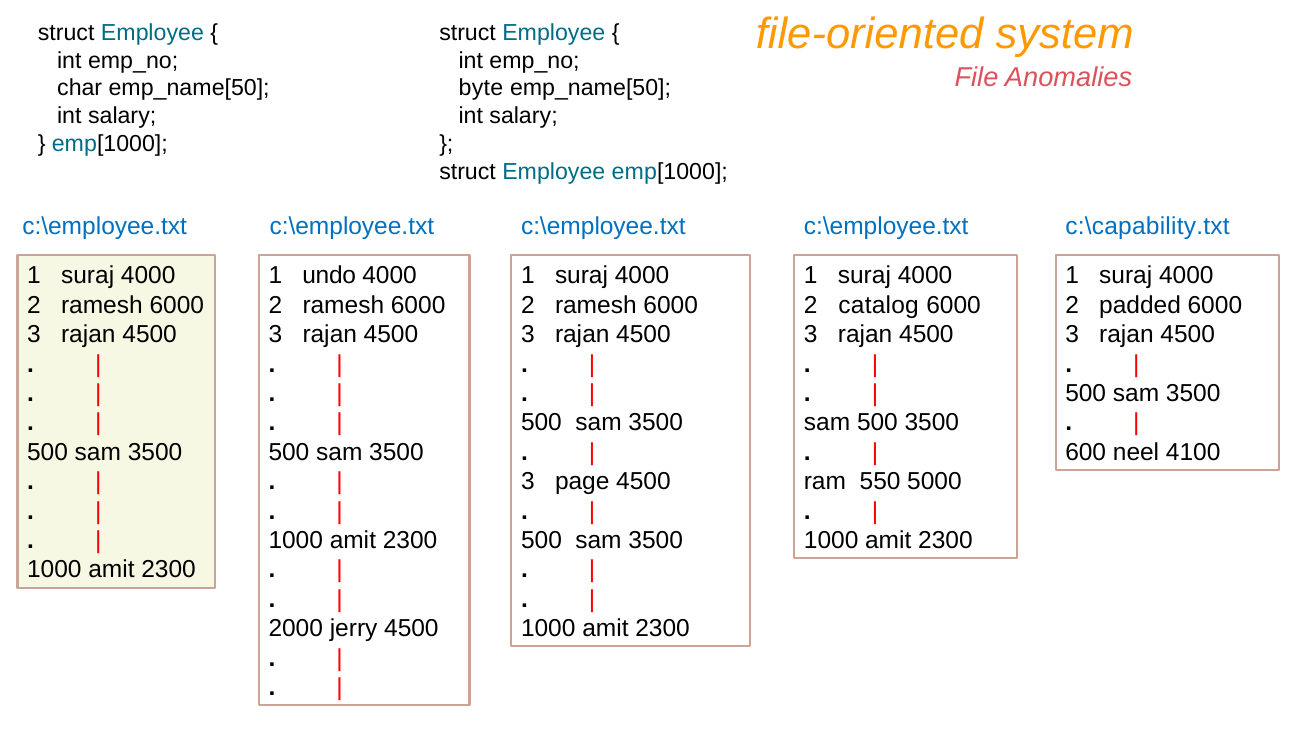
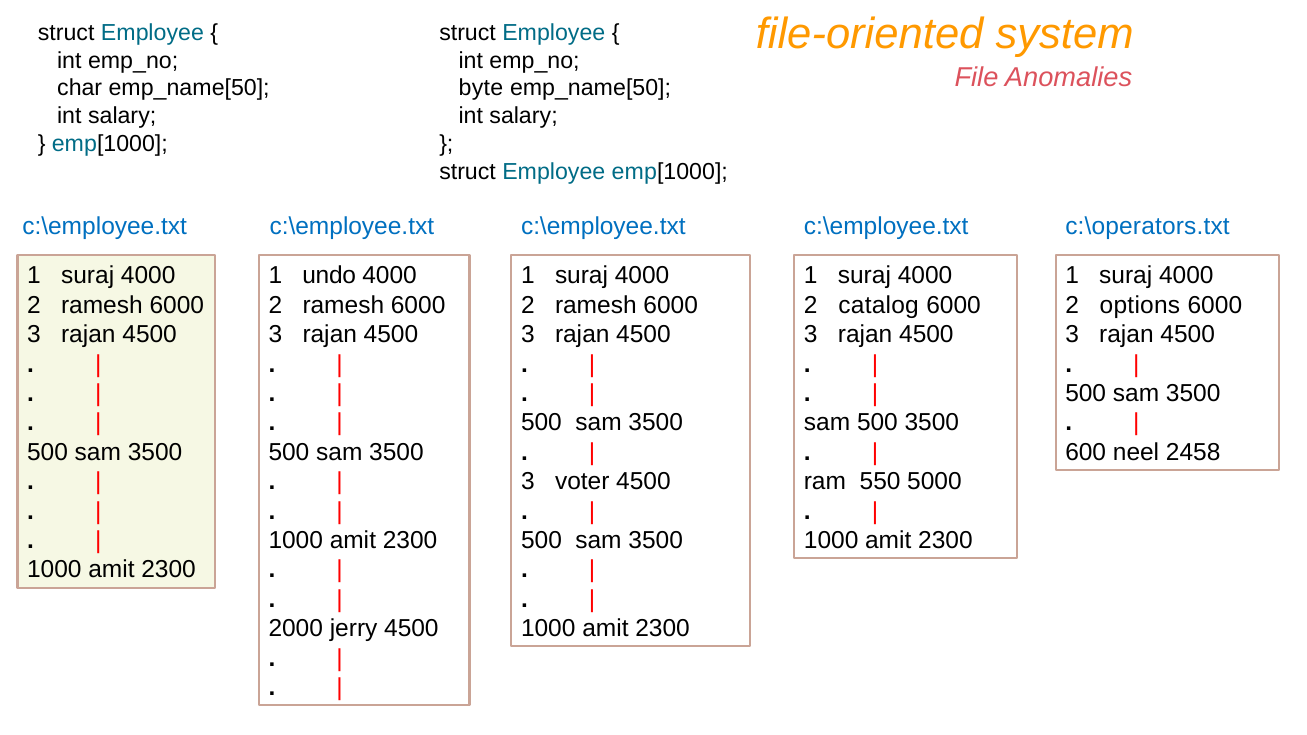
c:\capability.txt: c:\capability.txt -> c:\operators.txt
padded: padded -> options
4100: 4100 -> 2458
page: page -> voter
